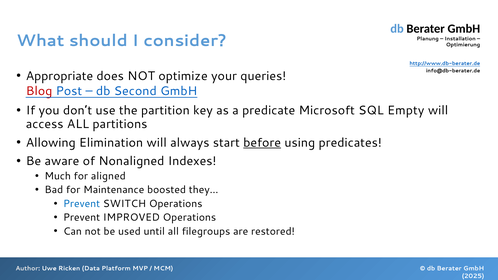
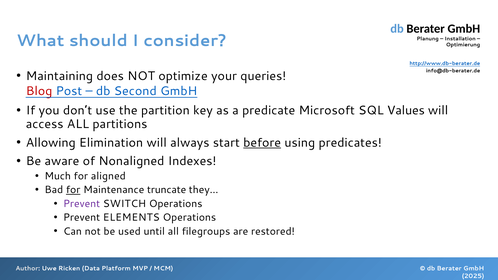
Appropriate: Appropriate -> Maintaining
Empty: Empty -> Values
for at (73, 190) underline: none -> present
boosted: boosted -> truncate
Prevent at (82, 204) colour: blue -> purple
IMPROVED: IMPROVED -> ELEMENTS
